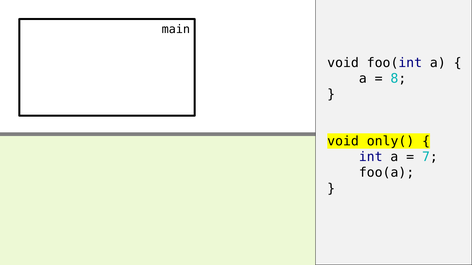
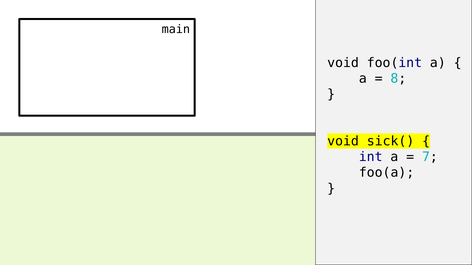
only(: only( -> sick(
